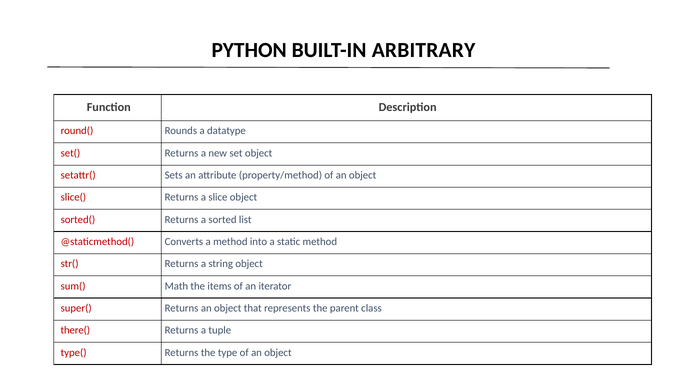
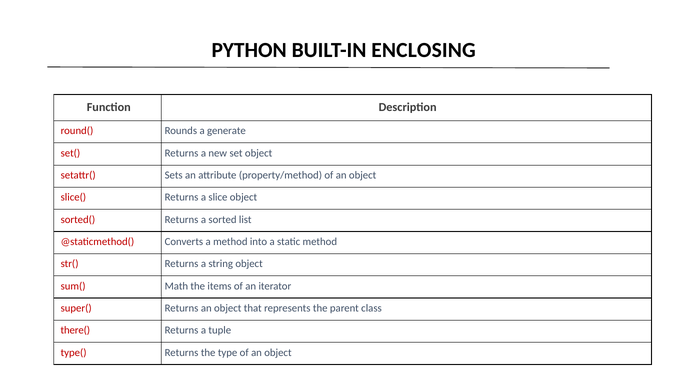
ARBITRARY: ARBITRARY -> ENCLOSING
datatype: datatype -> generate
